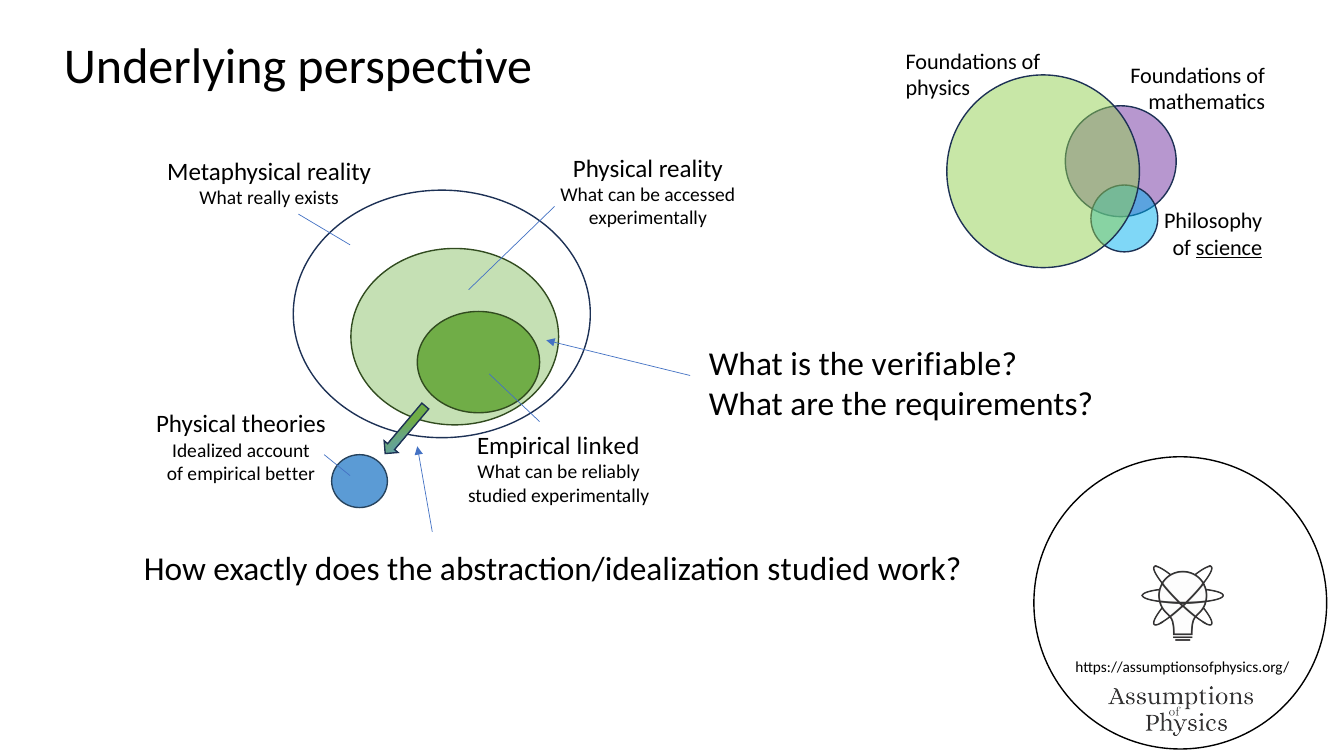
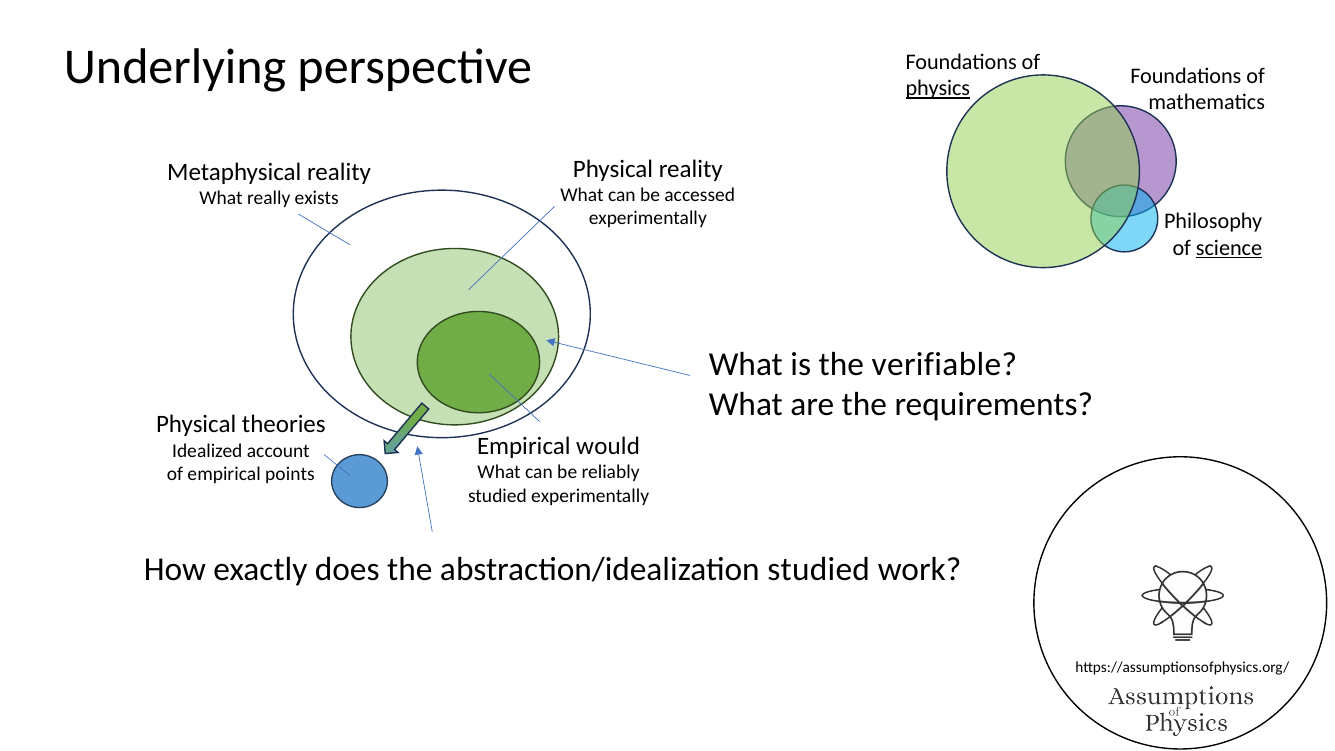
physics underline: none -> present
linked: linked -> would
better: better -> points
